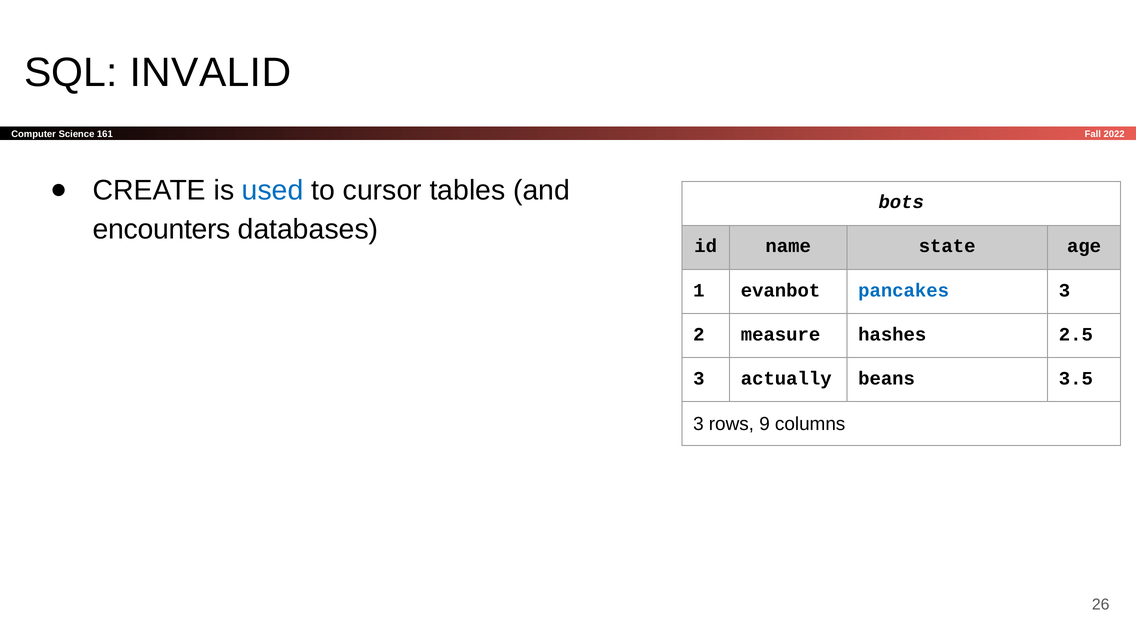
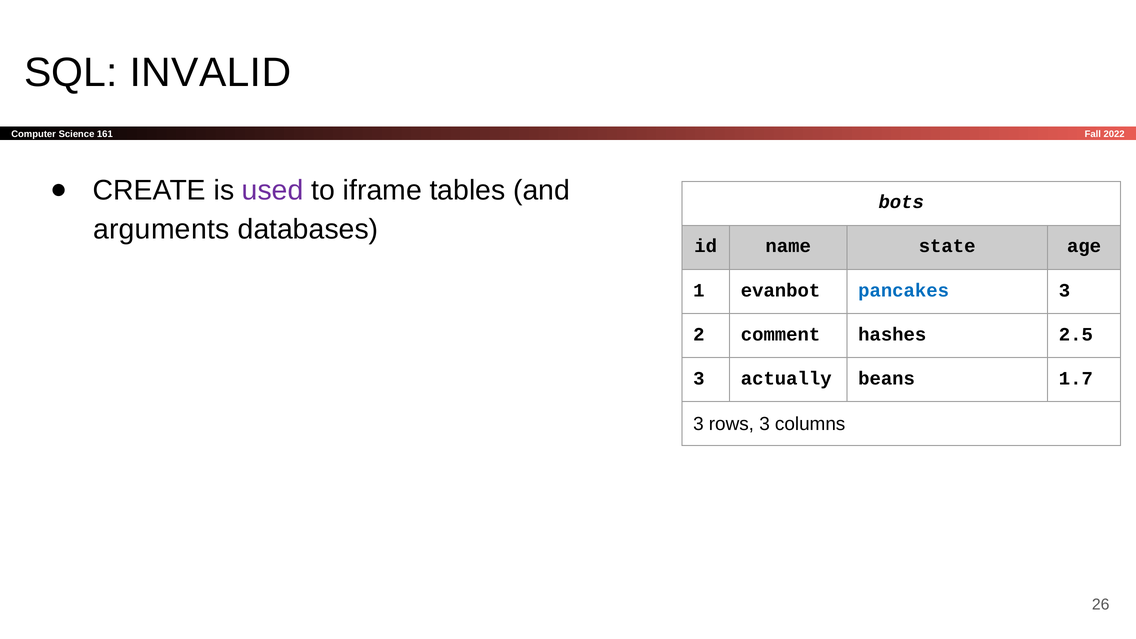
used colour: blue -> purple
cursor: cursor -> iframe
encounters: encounters -> arguments
measure: measure -> comment
3.5: 3.5 -> 1.7
rows 9: 9 -> 3
